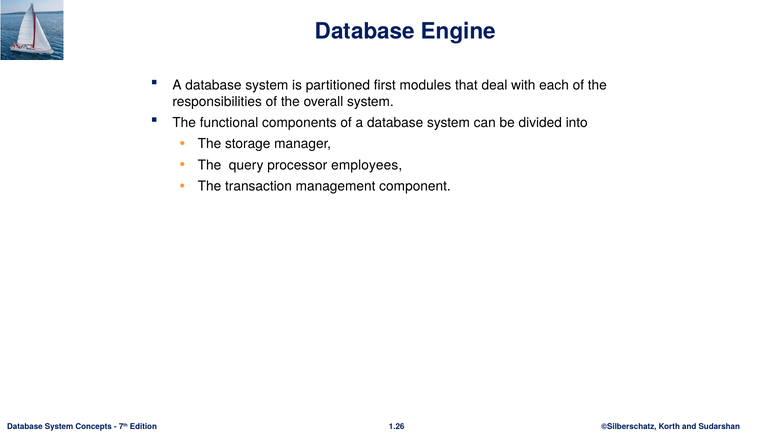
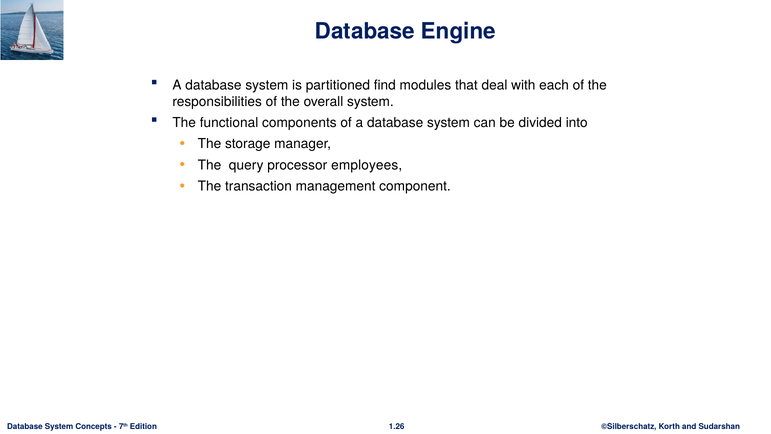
first: first -> find
